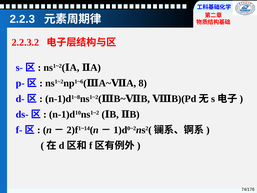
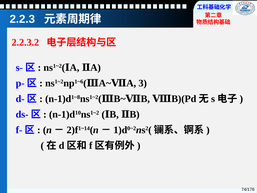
8: 8 -> 3
